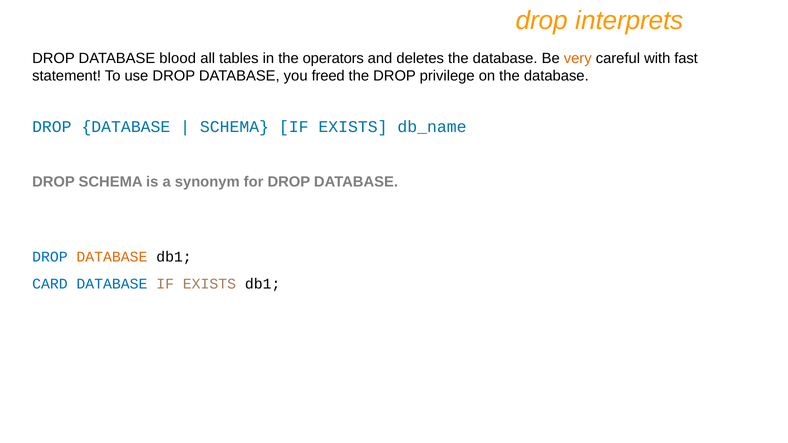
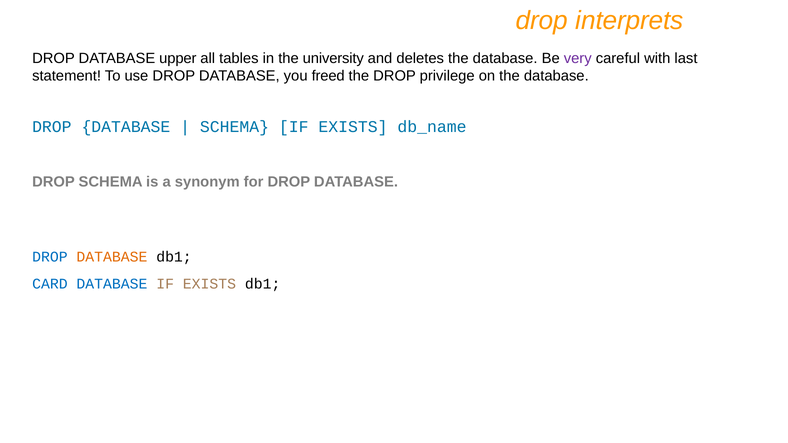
blood: blood -> upper
operators: operators -> university
very colour: orange -> purple
fast: fast -> last
